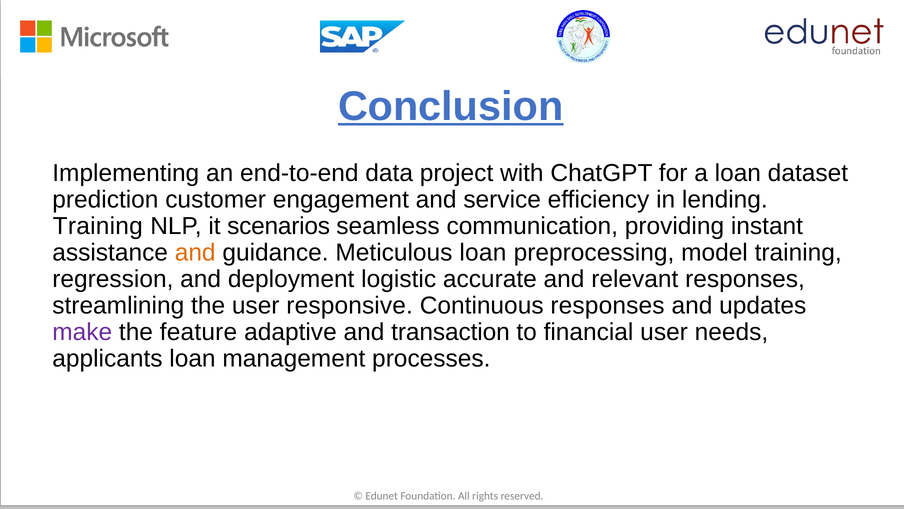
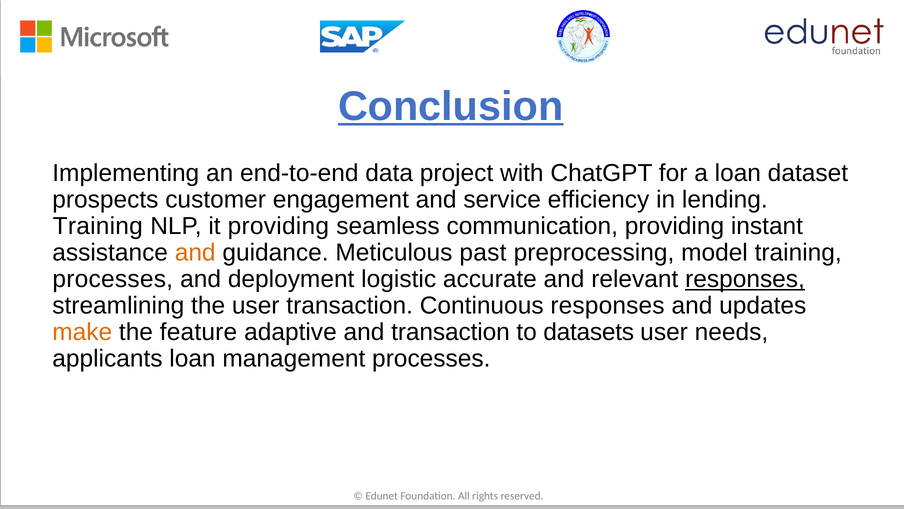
prediction: prediction -> prospects
it scenarios: scenarios -> providing
Meticulous loan: loan -> past
regression at (113, 279): regression -> processes
responses at (745, 279) underline: none -> present
user responsive: responsive -> transaction
make colour: purple -> orange
financial: financial -> datasets
